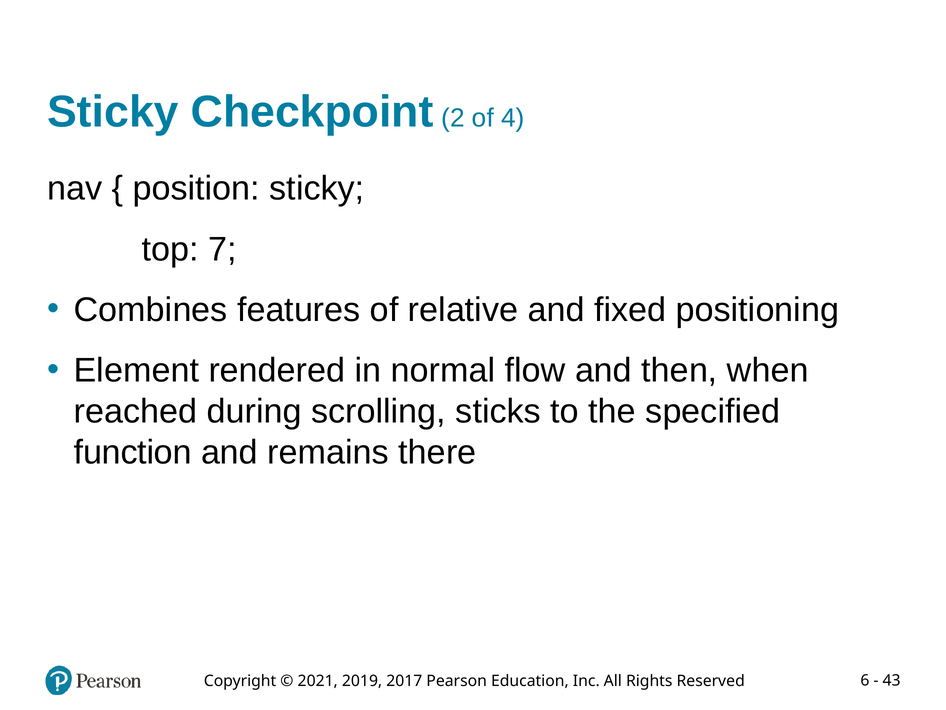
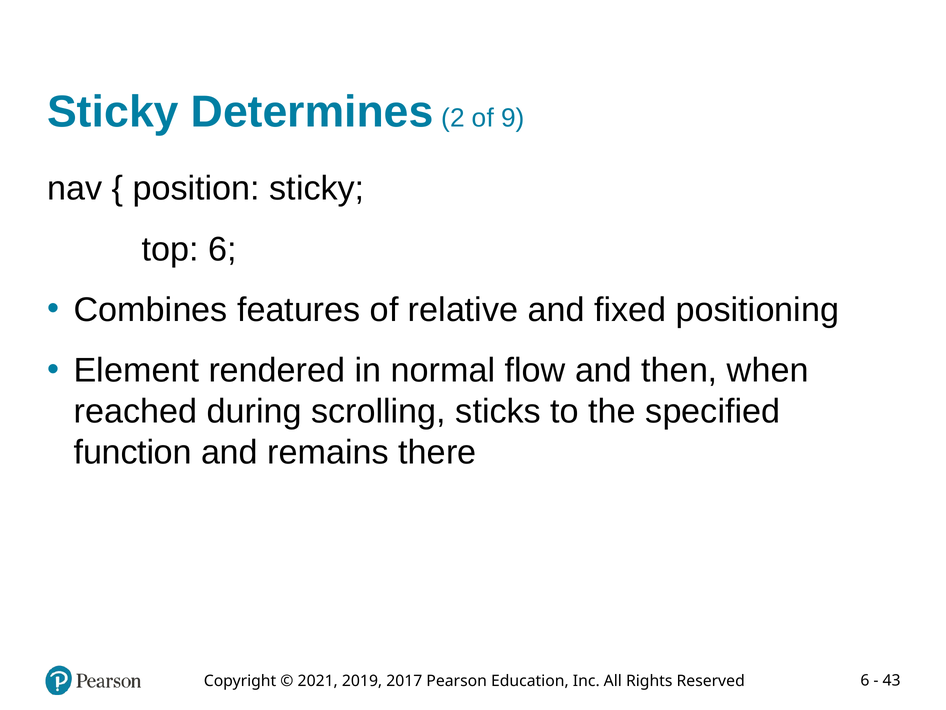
Checkpoint: Checkpoint -> Determines
4: 4 -> 9
top 7: 7 -> 6
